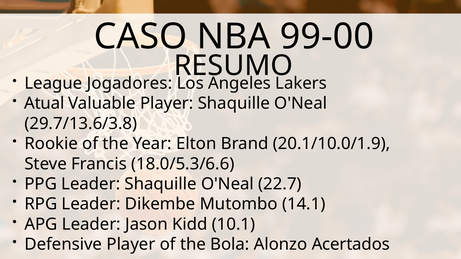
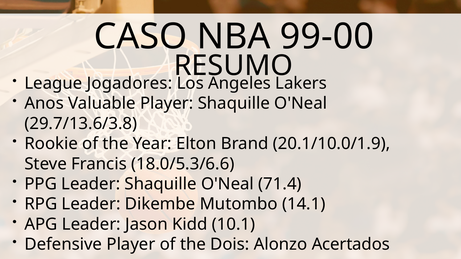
Atual: Atual -> Anos
22.7: 22.7 -> 71.4
Bola: Bola -> Dois
